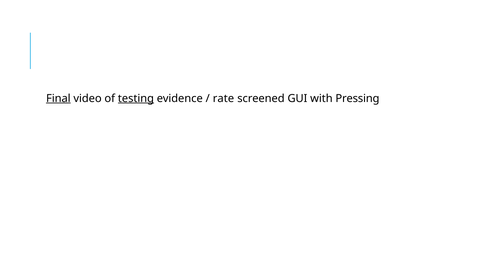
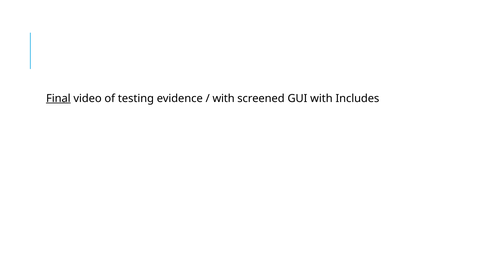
testing underline: present -> none
rate at (223, 98): rate -> with
Pressing: Pressing -> Includes
